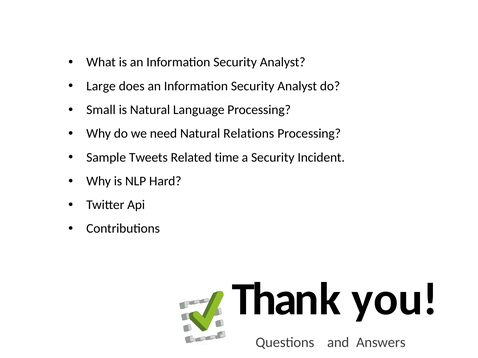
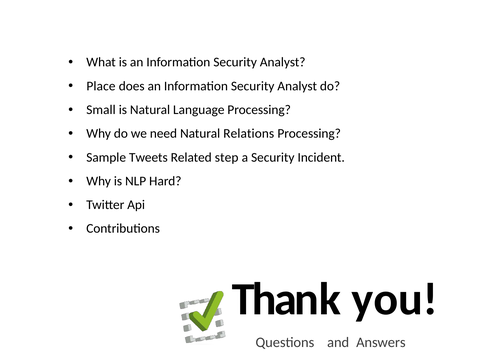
Large: Large -> Place
time: time -> step
